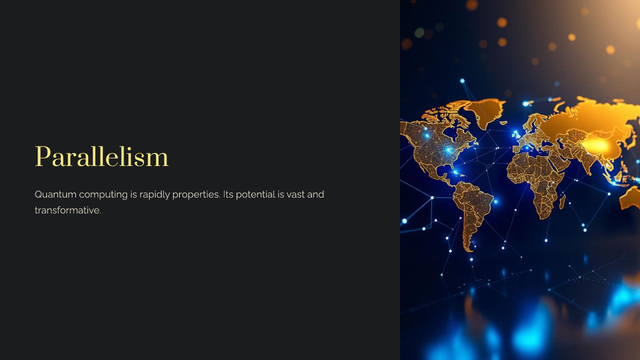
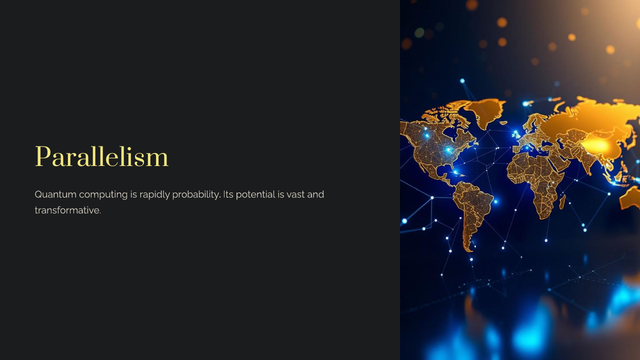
properties: properties -> probability
